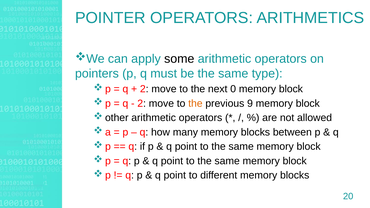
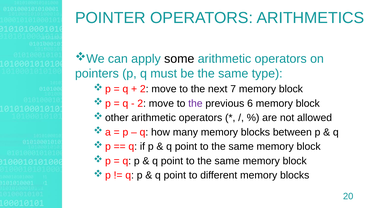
0: 0 -> 7
the at (195, 103) colour: orange -> purple
9: 9 -> 6
